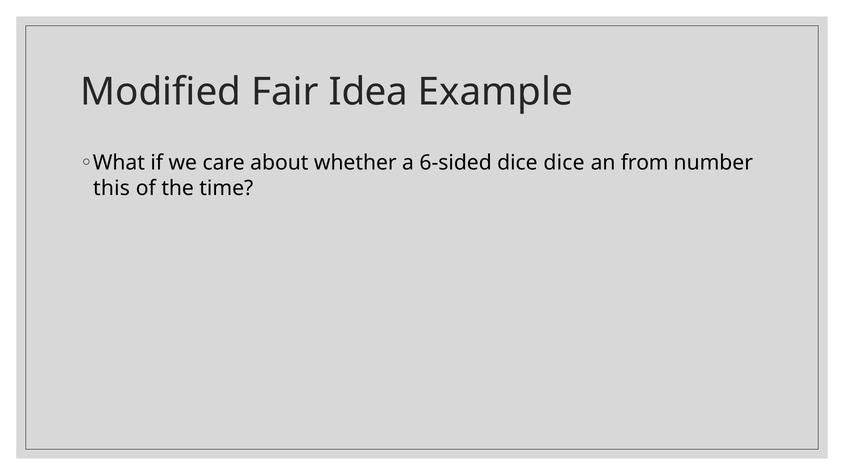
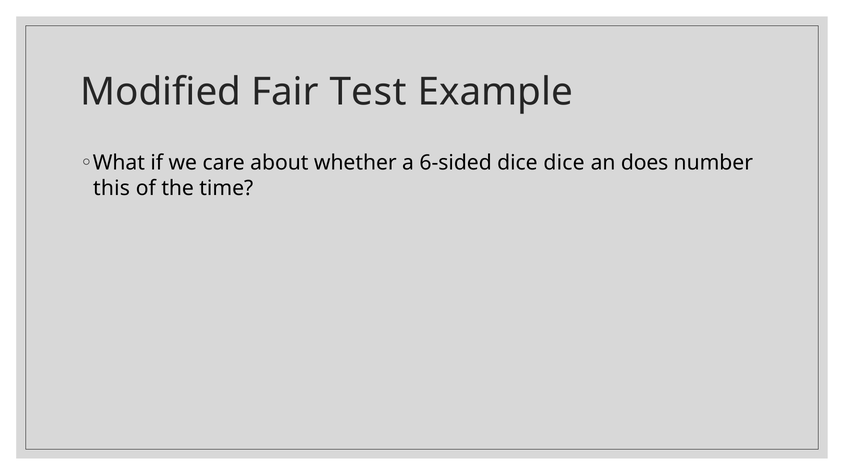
Idea: Idea -> Test
from: from -> does
